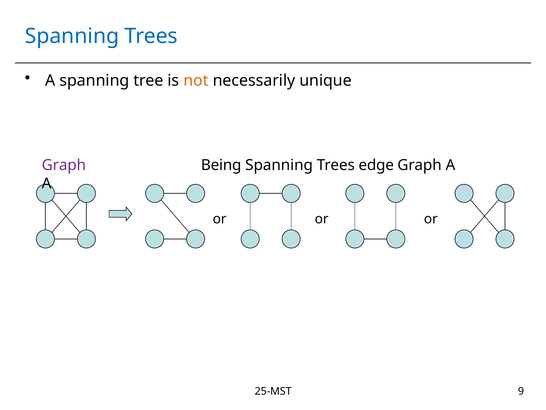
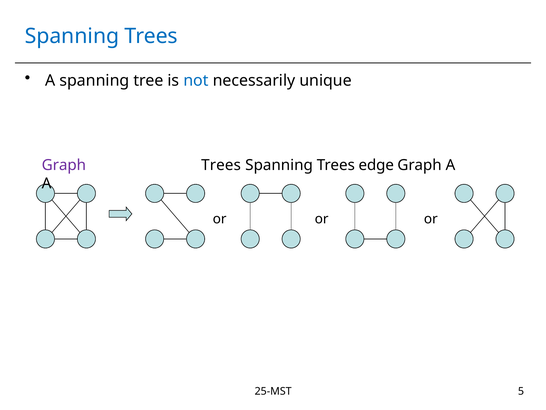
not colour: orange -> blue
Being at (221, 165): Being -> Trees
9: 9 -> 5
